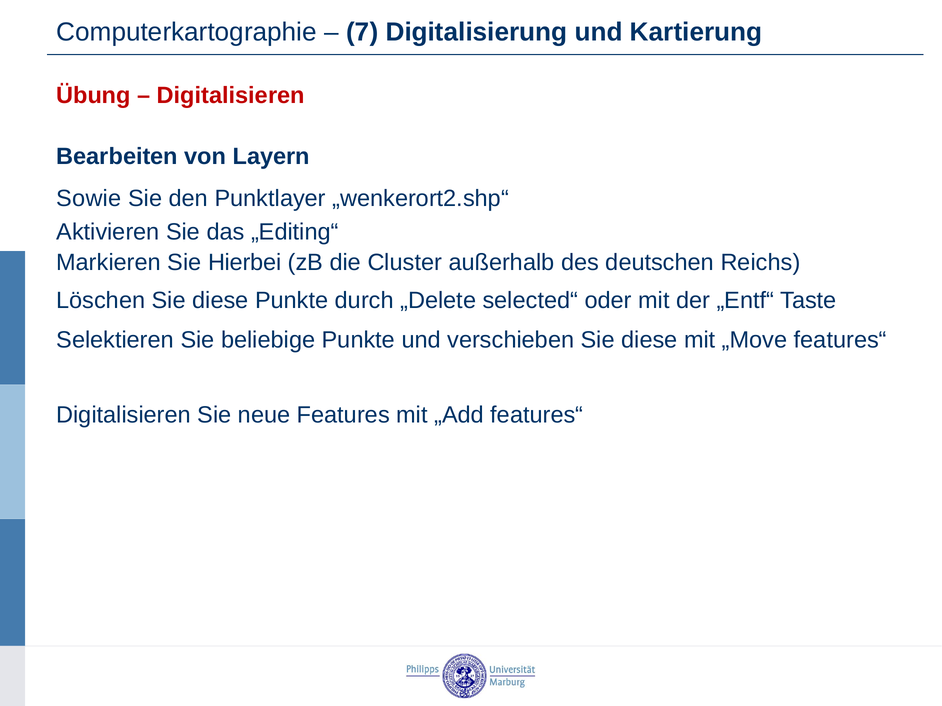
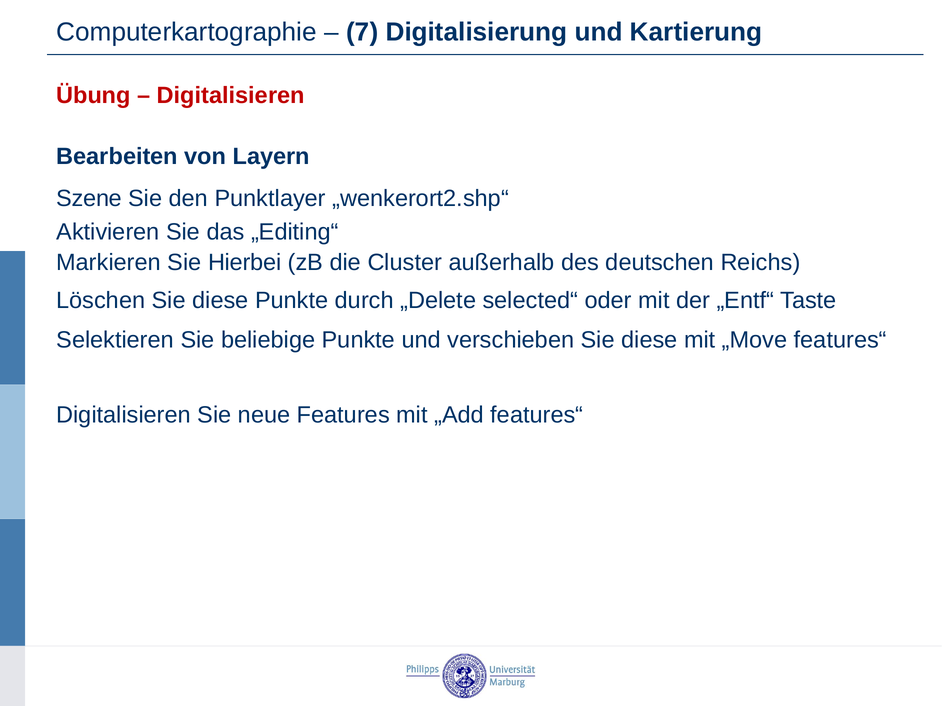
Sowie: Sowie -> Szene
